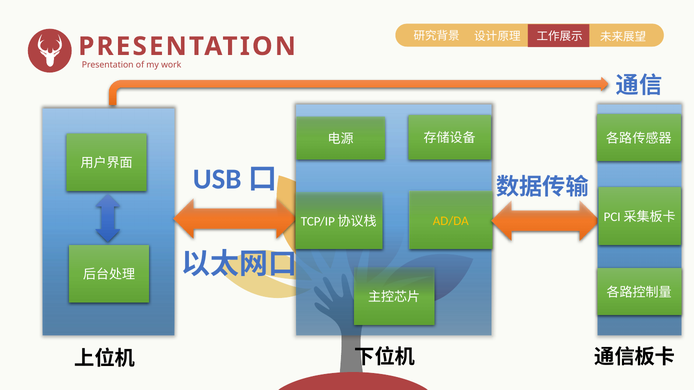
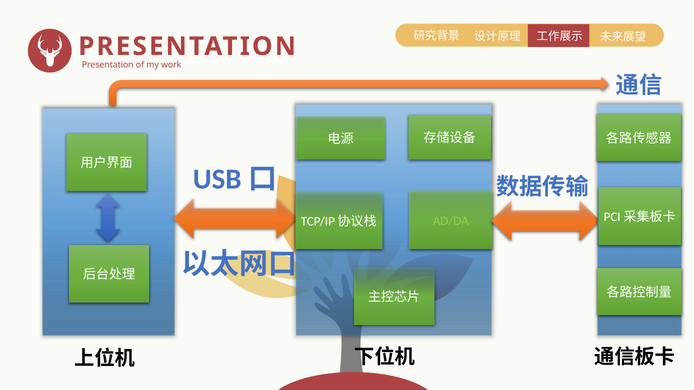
AD/DA colour: yellow -> light green
